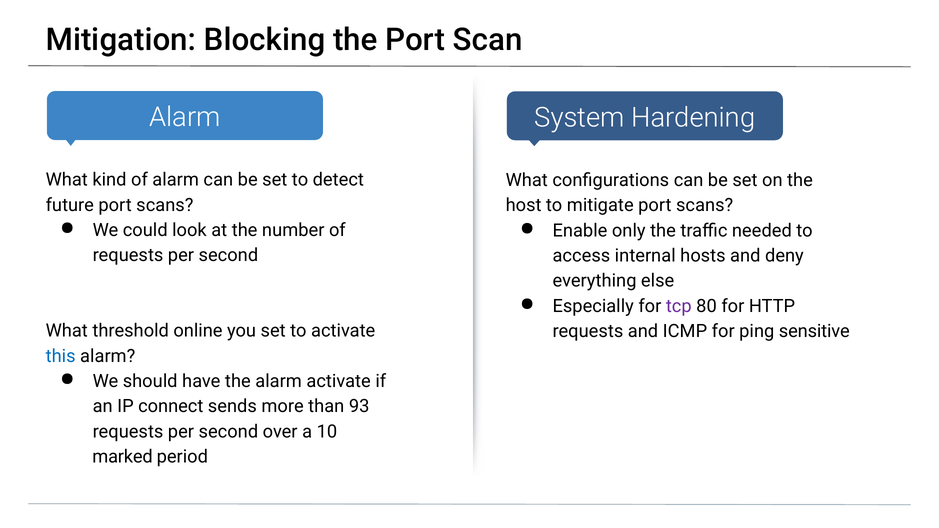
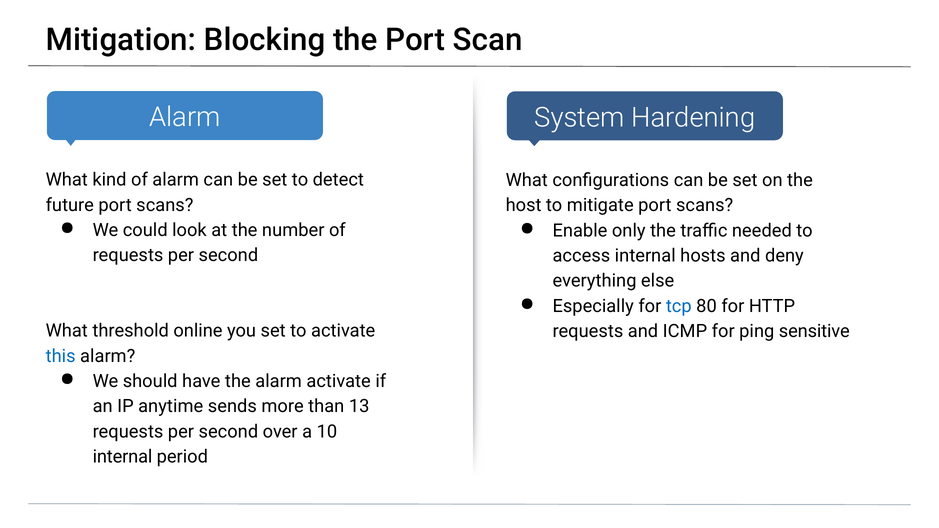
tcp colour: purple -> blue
connect: connect -> anytime
93: 93 -> 13
marked at (123, 457): marked -> internal
